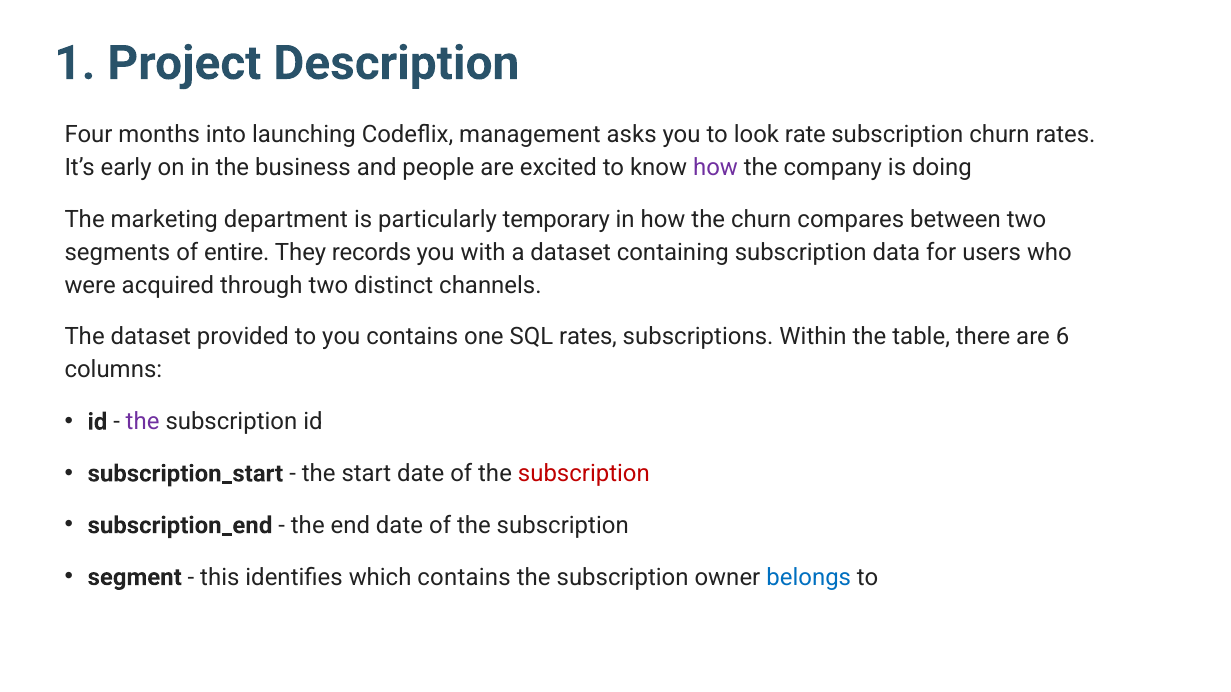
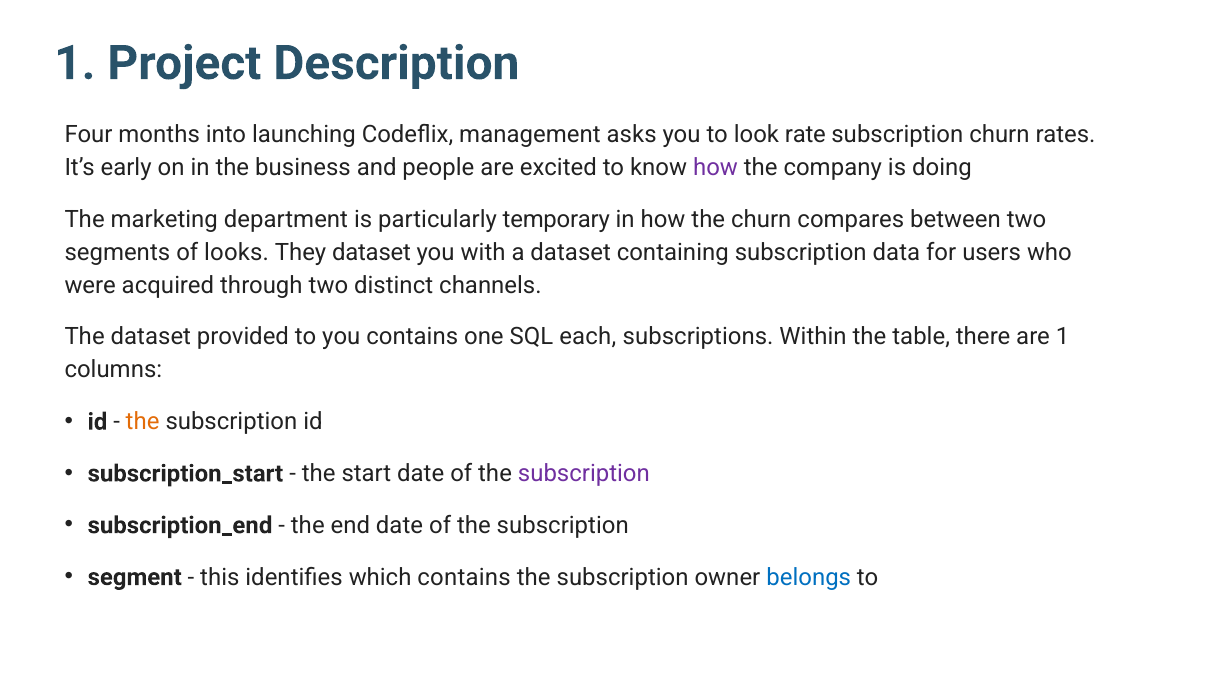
entire: entire -> looks
They records: records -> dataset
SQL rates: rates -> each
are 6: 6 -> 1
the at (143, 422) colour: purple -> orange
subscription at (584, 474) colour: red -> purple
